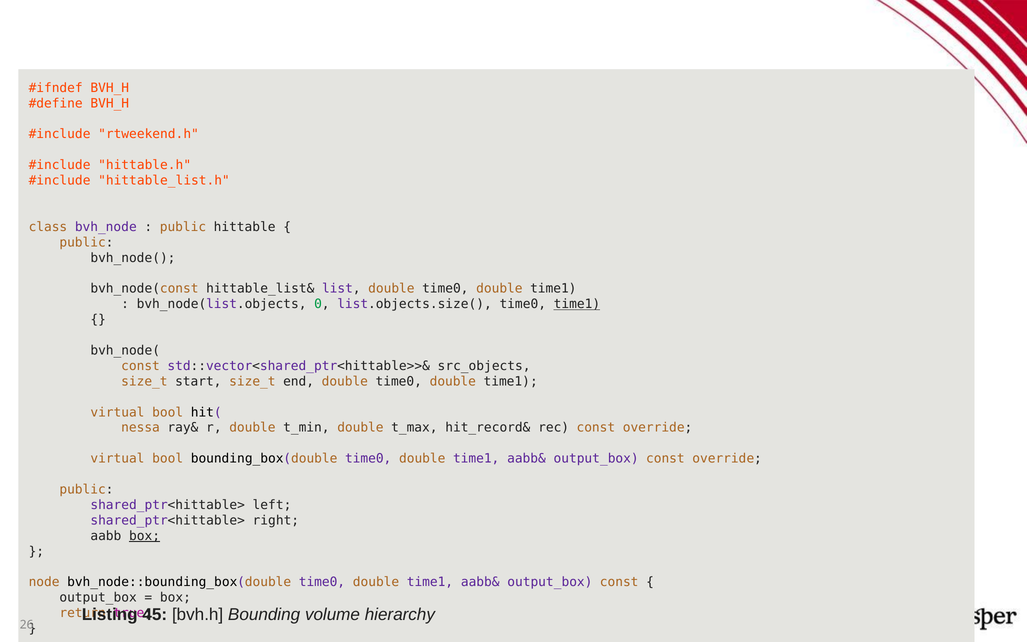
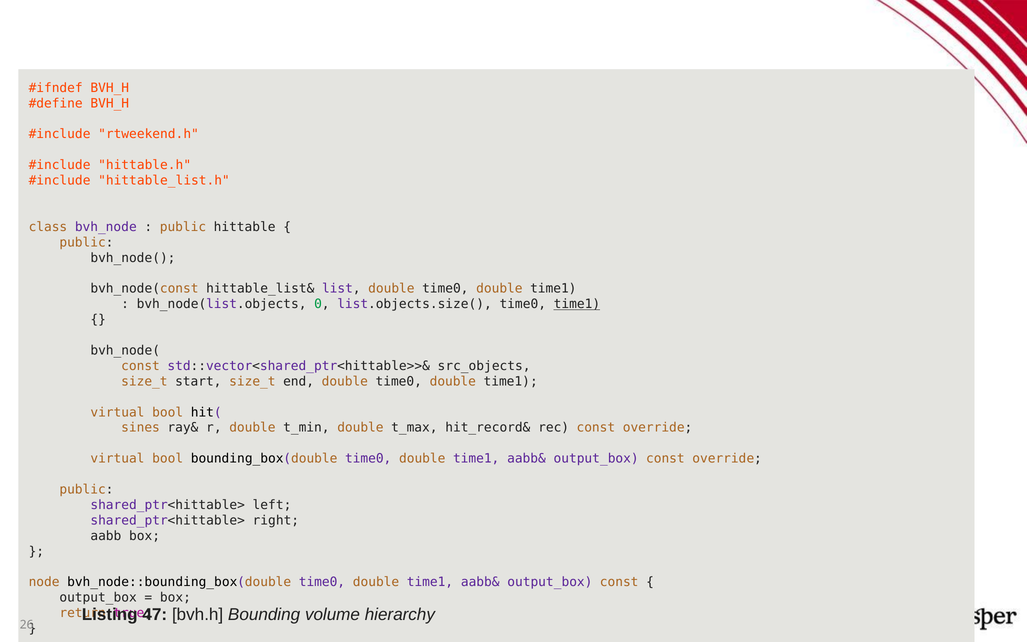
nessa: nessa -> sines
box at (145, 536) underline: present -> none
45: 45 -> 47
